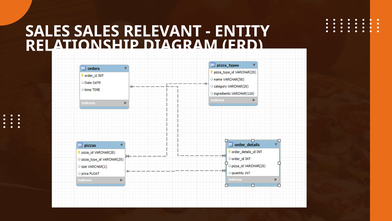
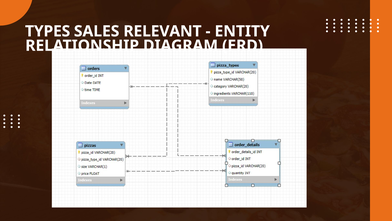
SALES at (48, 31): SALES -> TYPES
